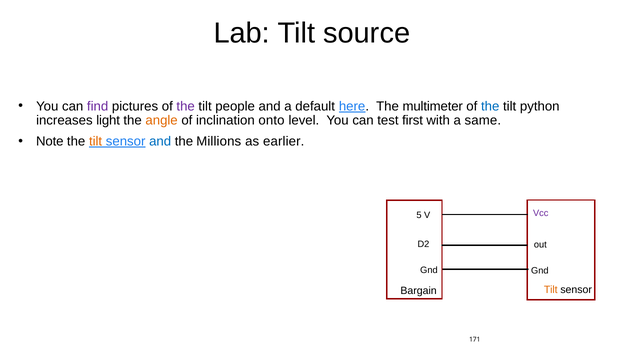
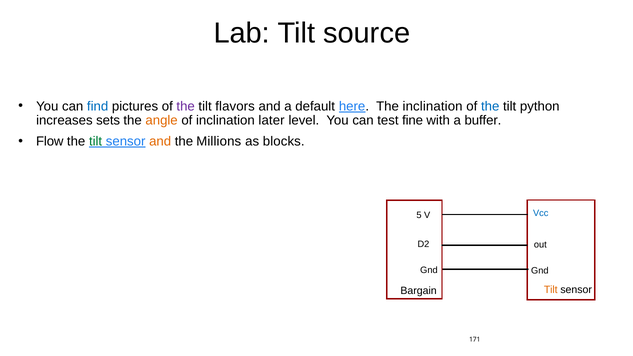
find colour: purple -> blue
people: people -> flavors
The multimeter: multimeter -> inclination
light: light -> sets
onto: onto -> later
first: first -> fine
same: same -> buffer
Note: Note -> Flow
tilt at (96, 141) colour: orange -> green
and at (160, 141) colour: blue -> orange
earlier: earlier -> blocks
Vcc colour: purple -> blue
